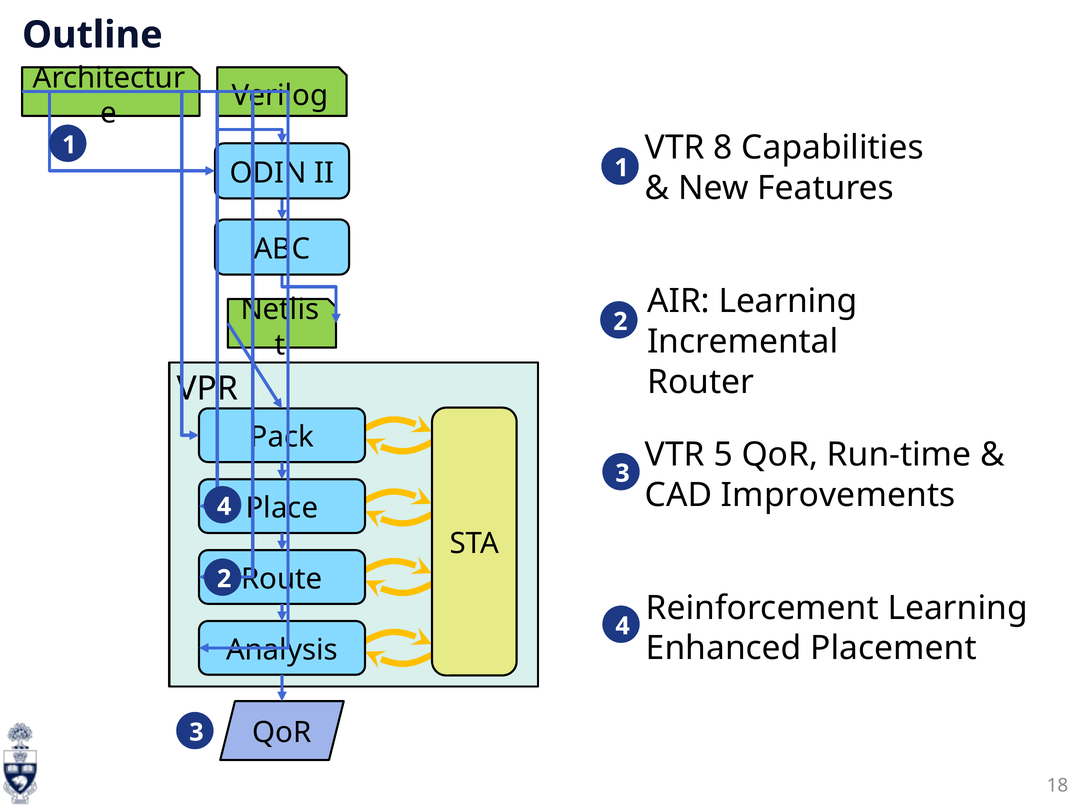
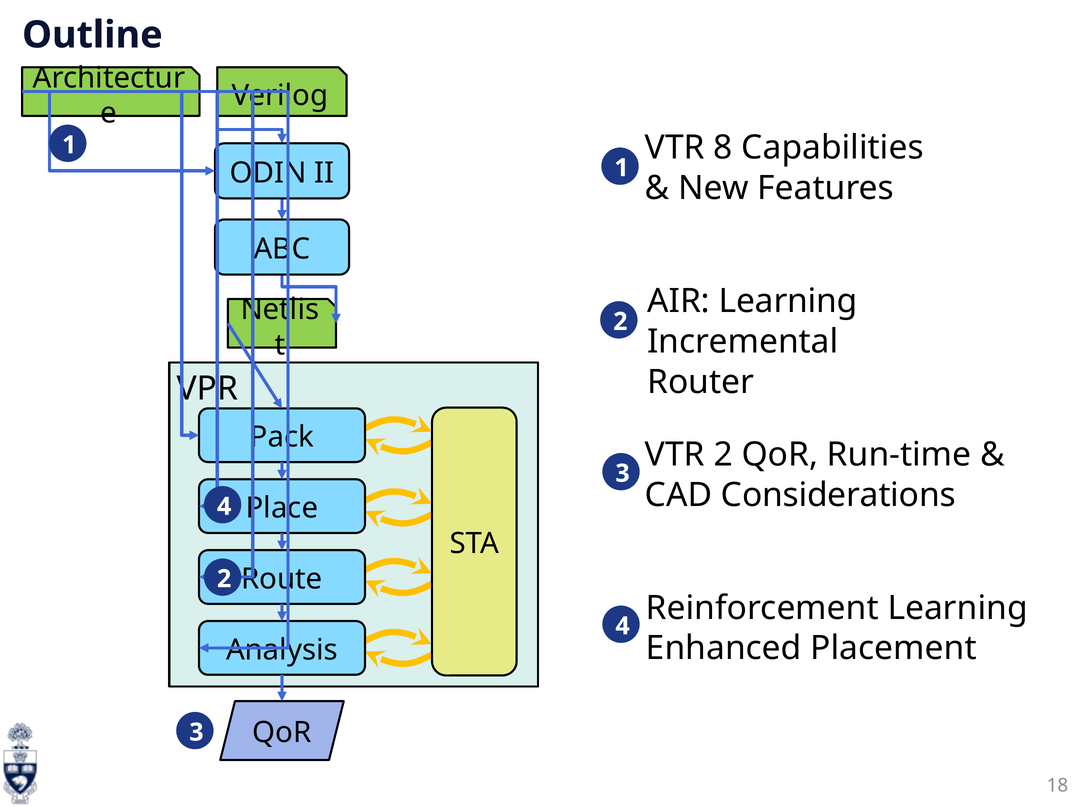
VTR 5: 5 -> 2
Improvements: Improvements -> Considerations
